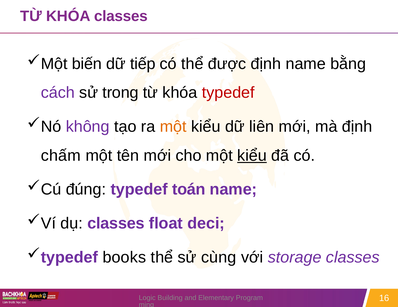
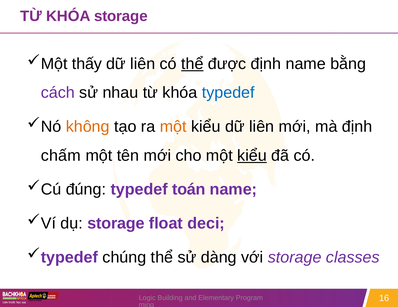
KHÓA classes: classes -> storage
biến: biến -> thấy
tiếp at (143, 64): tiếp -> liên
thể at (192, 64) underline: none -> present
trong: trong -> nhau
typedef at (228, 93) colour: red -> blue
không colour: purple -> orange
dụ classes: classes -> storage
books: books -> chúng
cùng: cùng -> dàng
